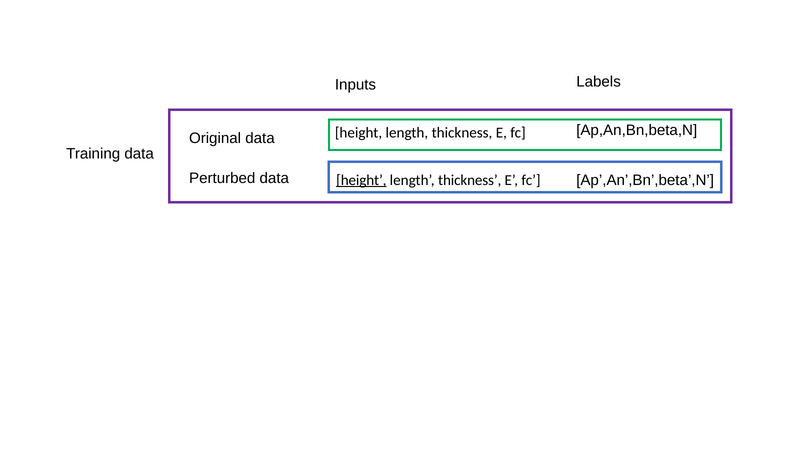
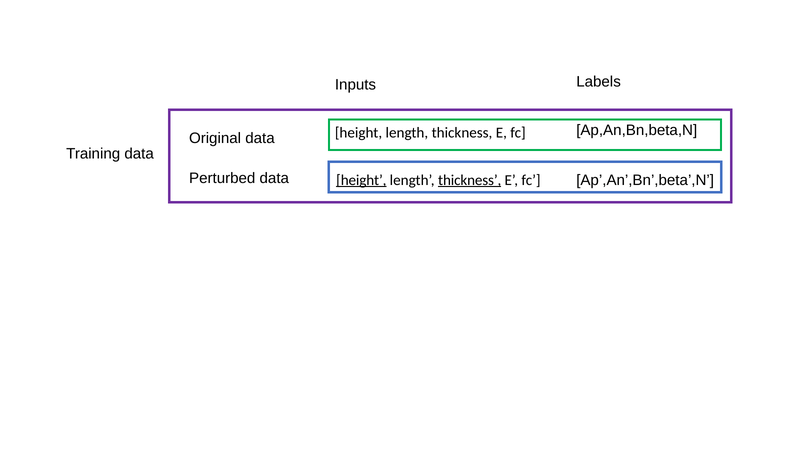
thickness at (470, 180) underline: none -> present
